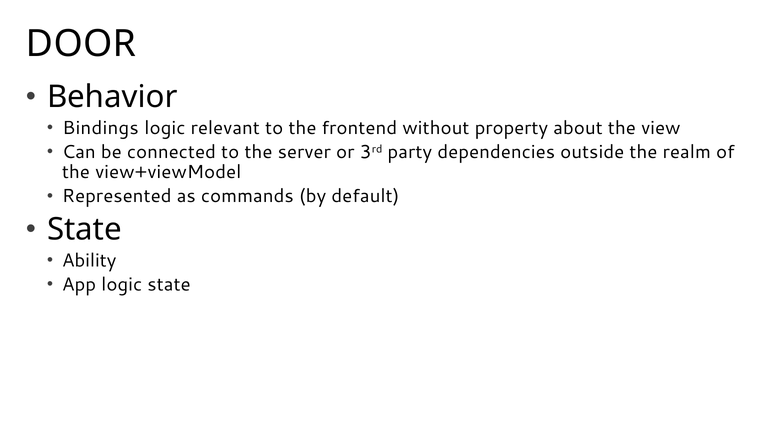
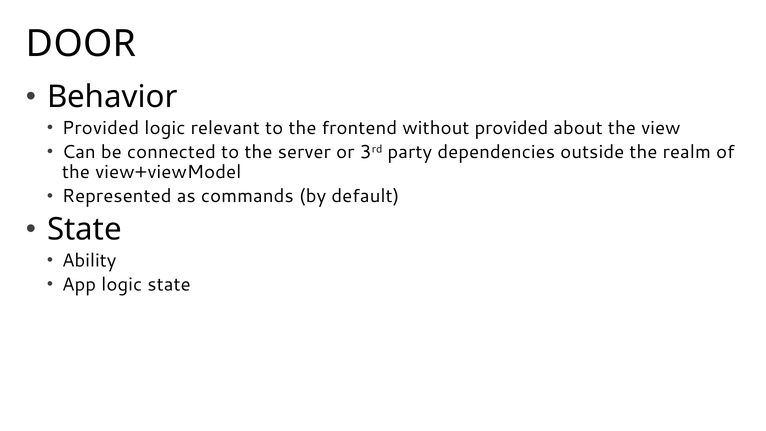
Bindings at (101, 128): Bindings -> Provided
without property: property -> provided
